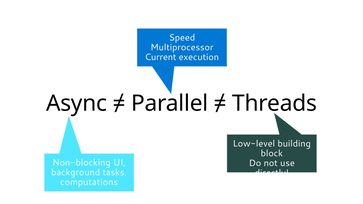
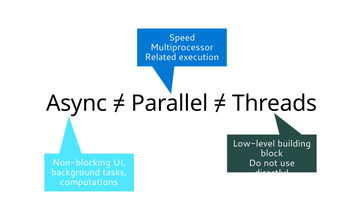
Current: Current -> Related
